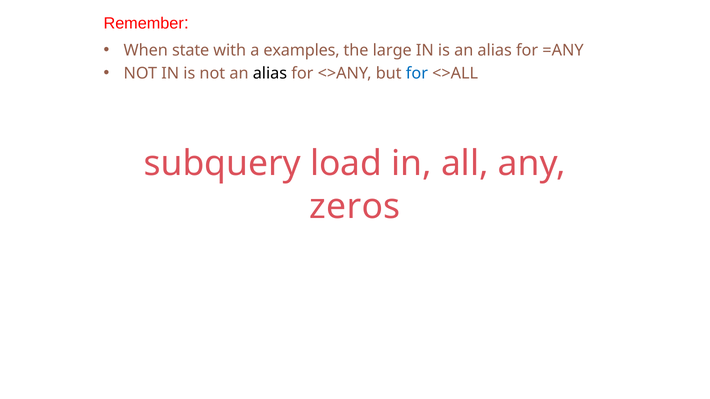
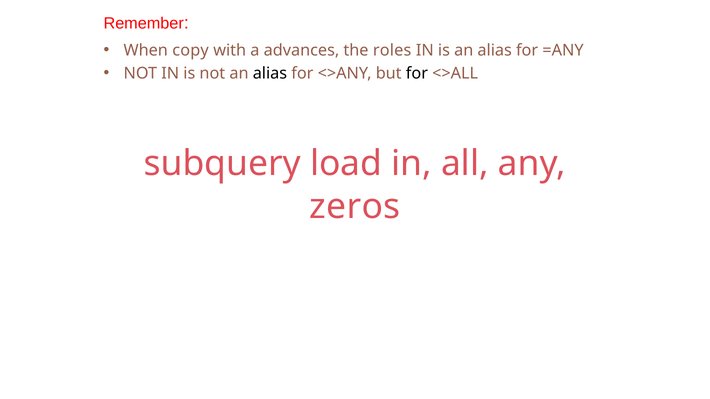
state: state -> copy
examples: examples -> advances
large: large -> roles
for at (417, 74) colour: blue -> black
